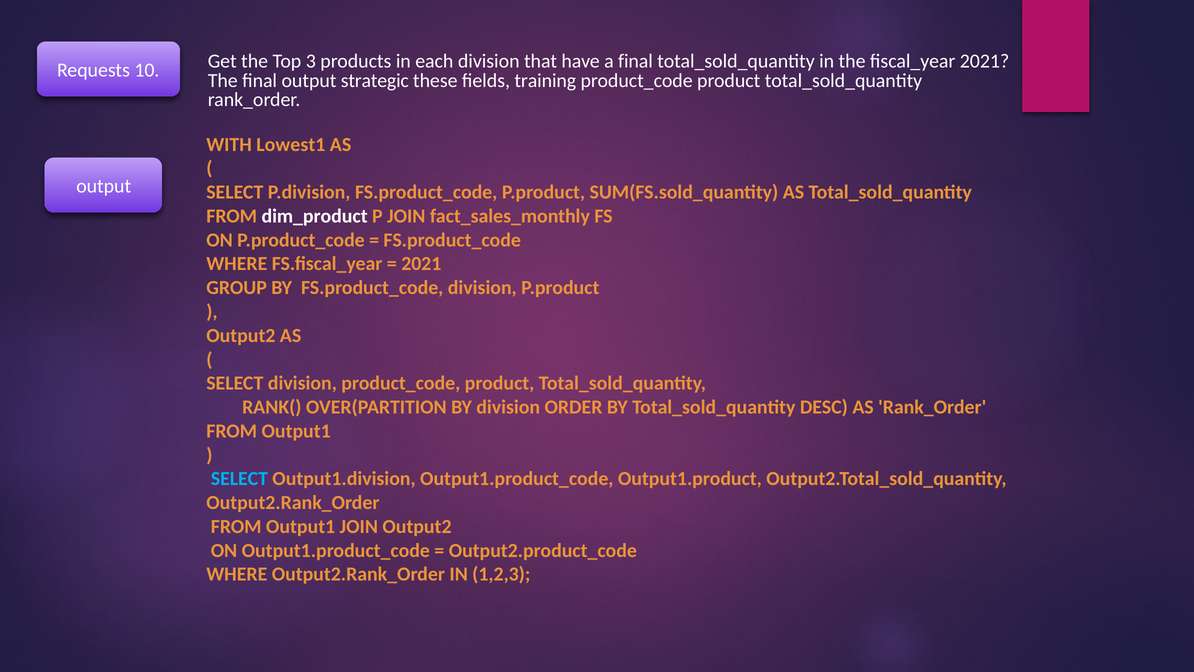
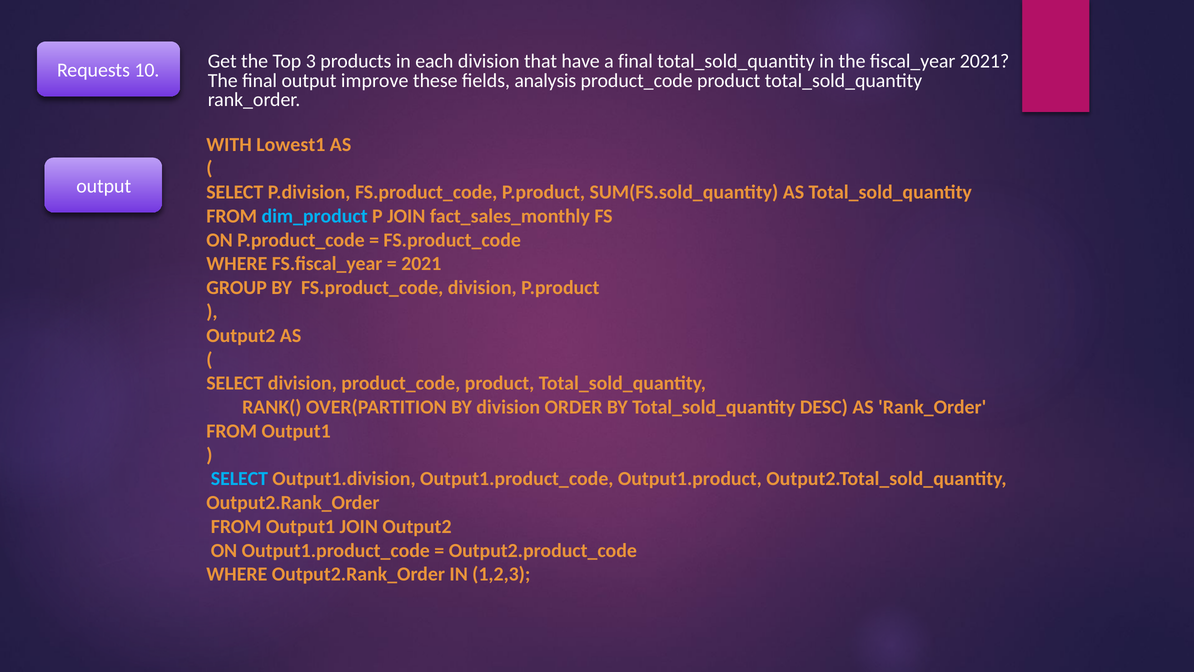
strategic: strategic -> improve
training: training -> analysis
dim_product colour: white -> light blue
